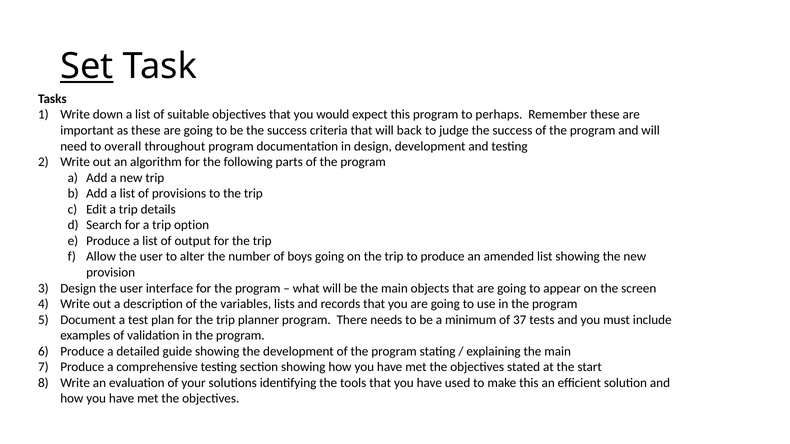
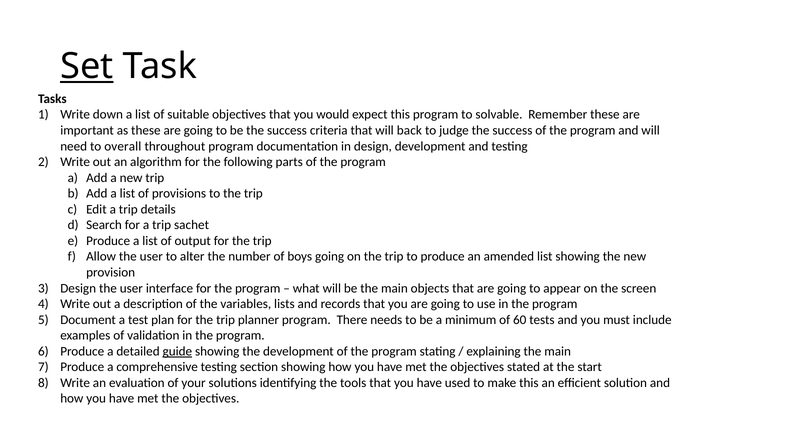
perhaps: perhaps -> solvable
option: option -> sachet
37: 37 -> 60
guide underline: none -> present
